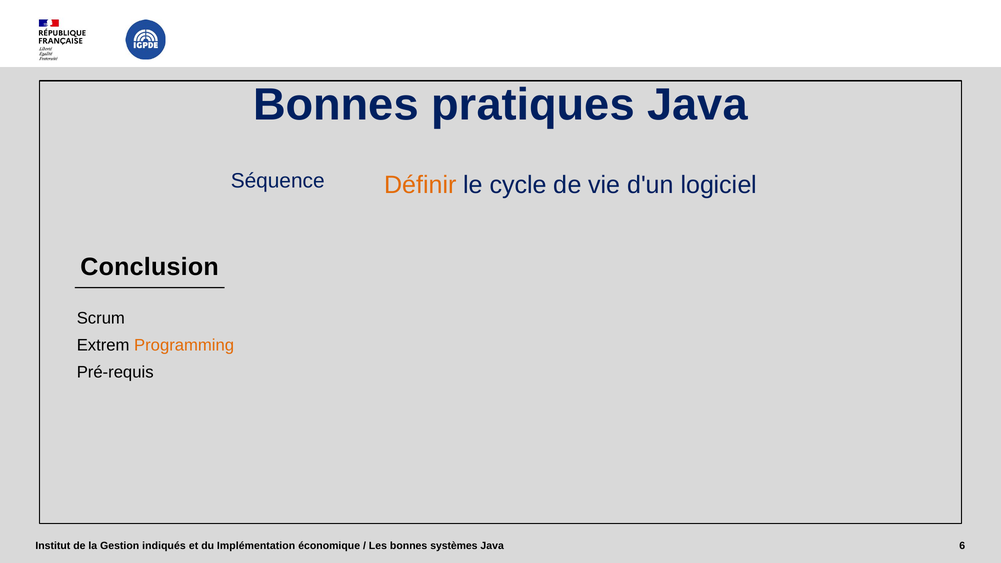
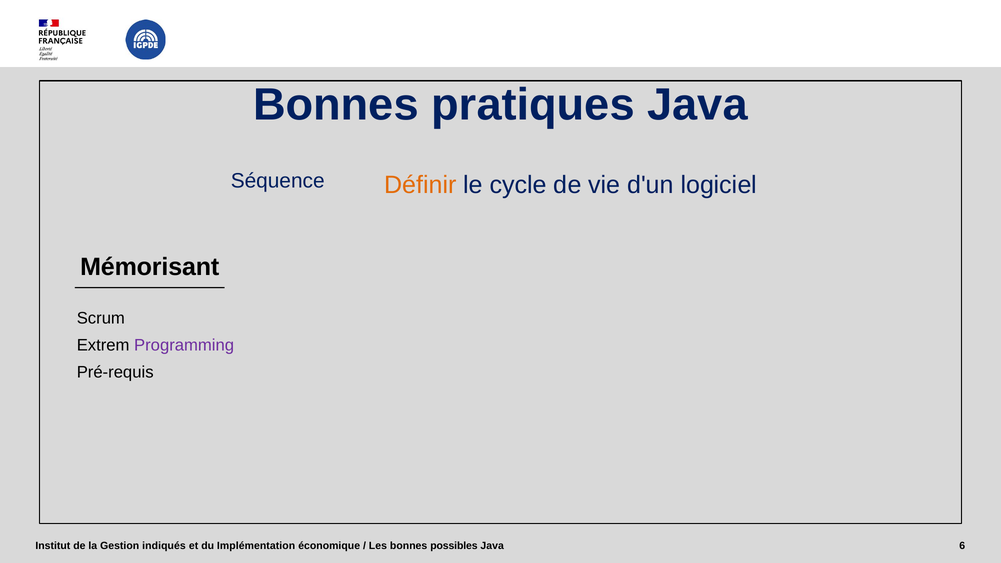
Conclusion: Conclusion -> Mémorisant
Programming colour: orange -> purple
systèmes: systèmes -> possibles
